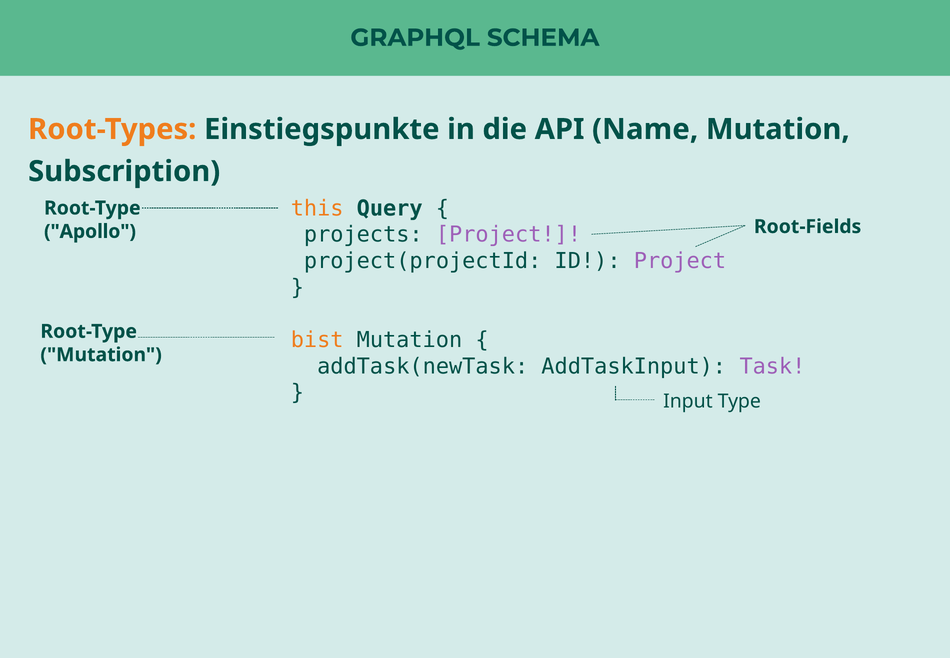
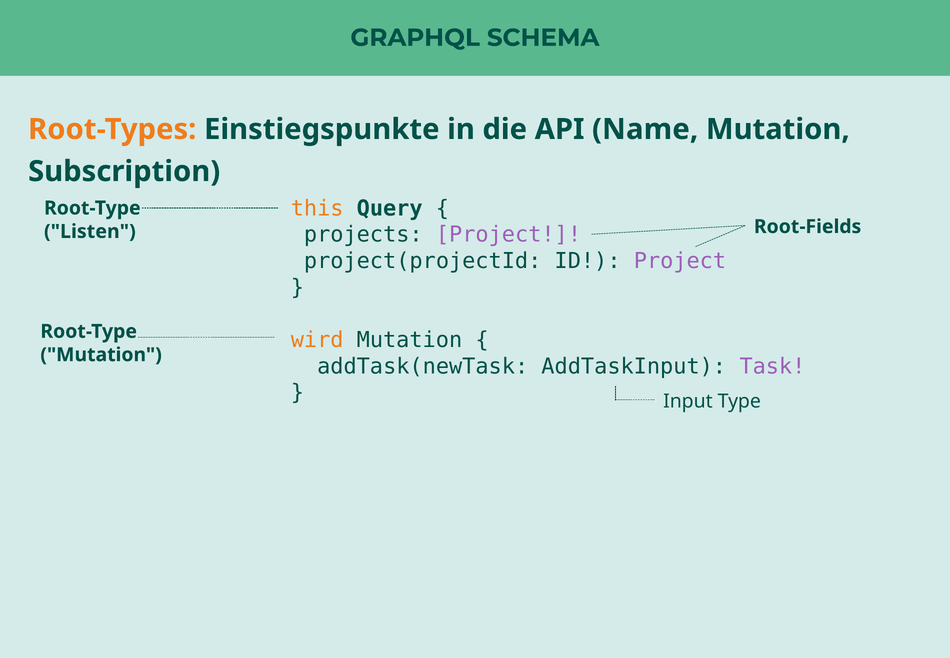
Apollo: Apollo -> Listen
bist: bist -> wird
